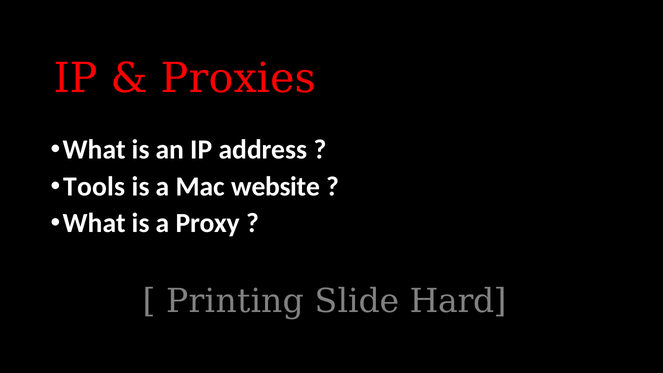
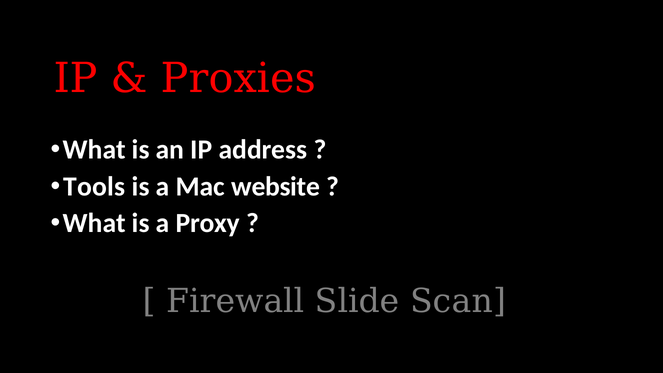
Printing: Printing -> Firewall
Hard: Hard -> Scan
